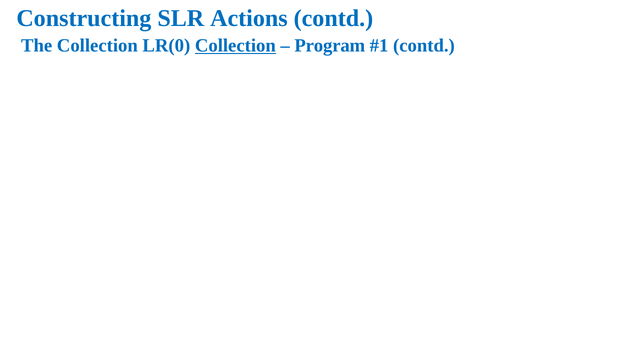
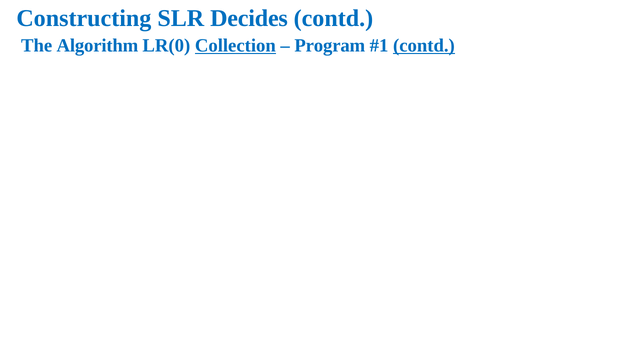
Actions: Actions -> Decides
The Collection: Collection -> Algorithm
contd at (424, 45) underline: none -> present
